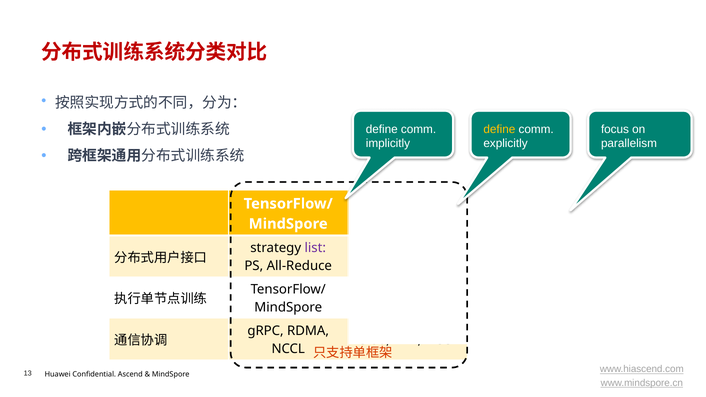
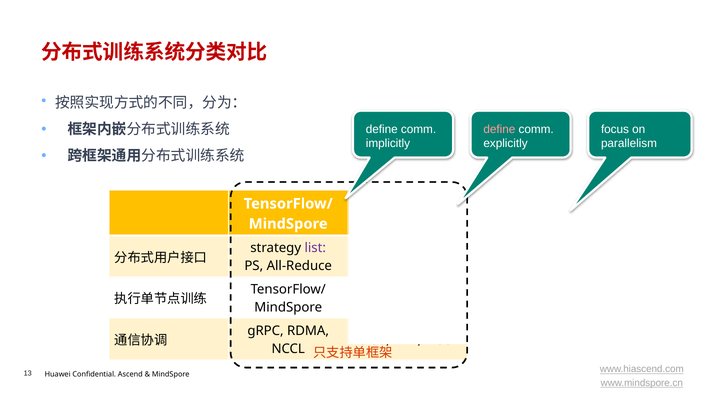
define at (499, 129) colour: yellow -> pink
